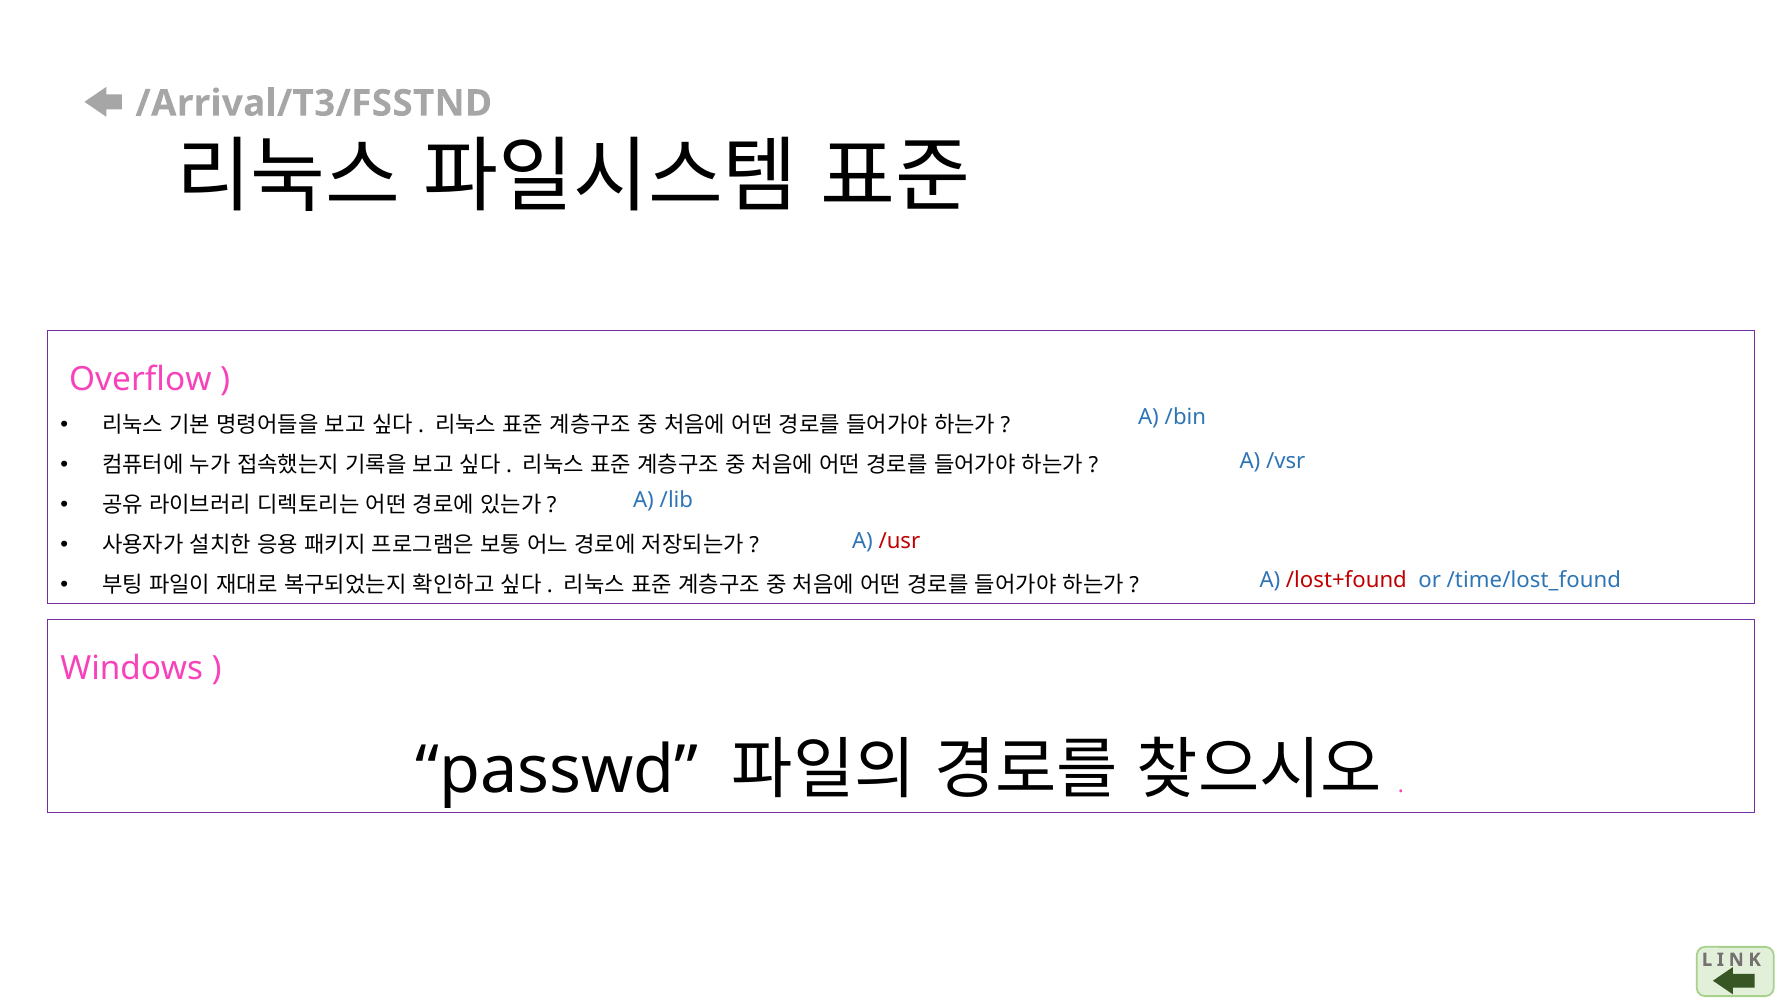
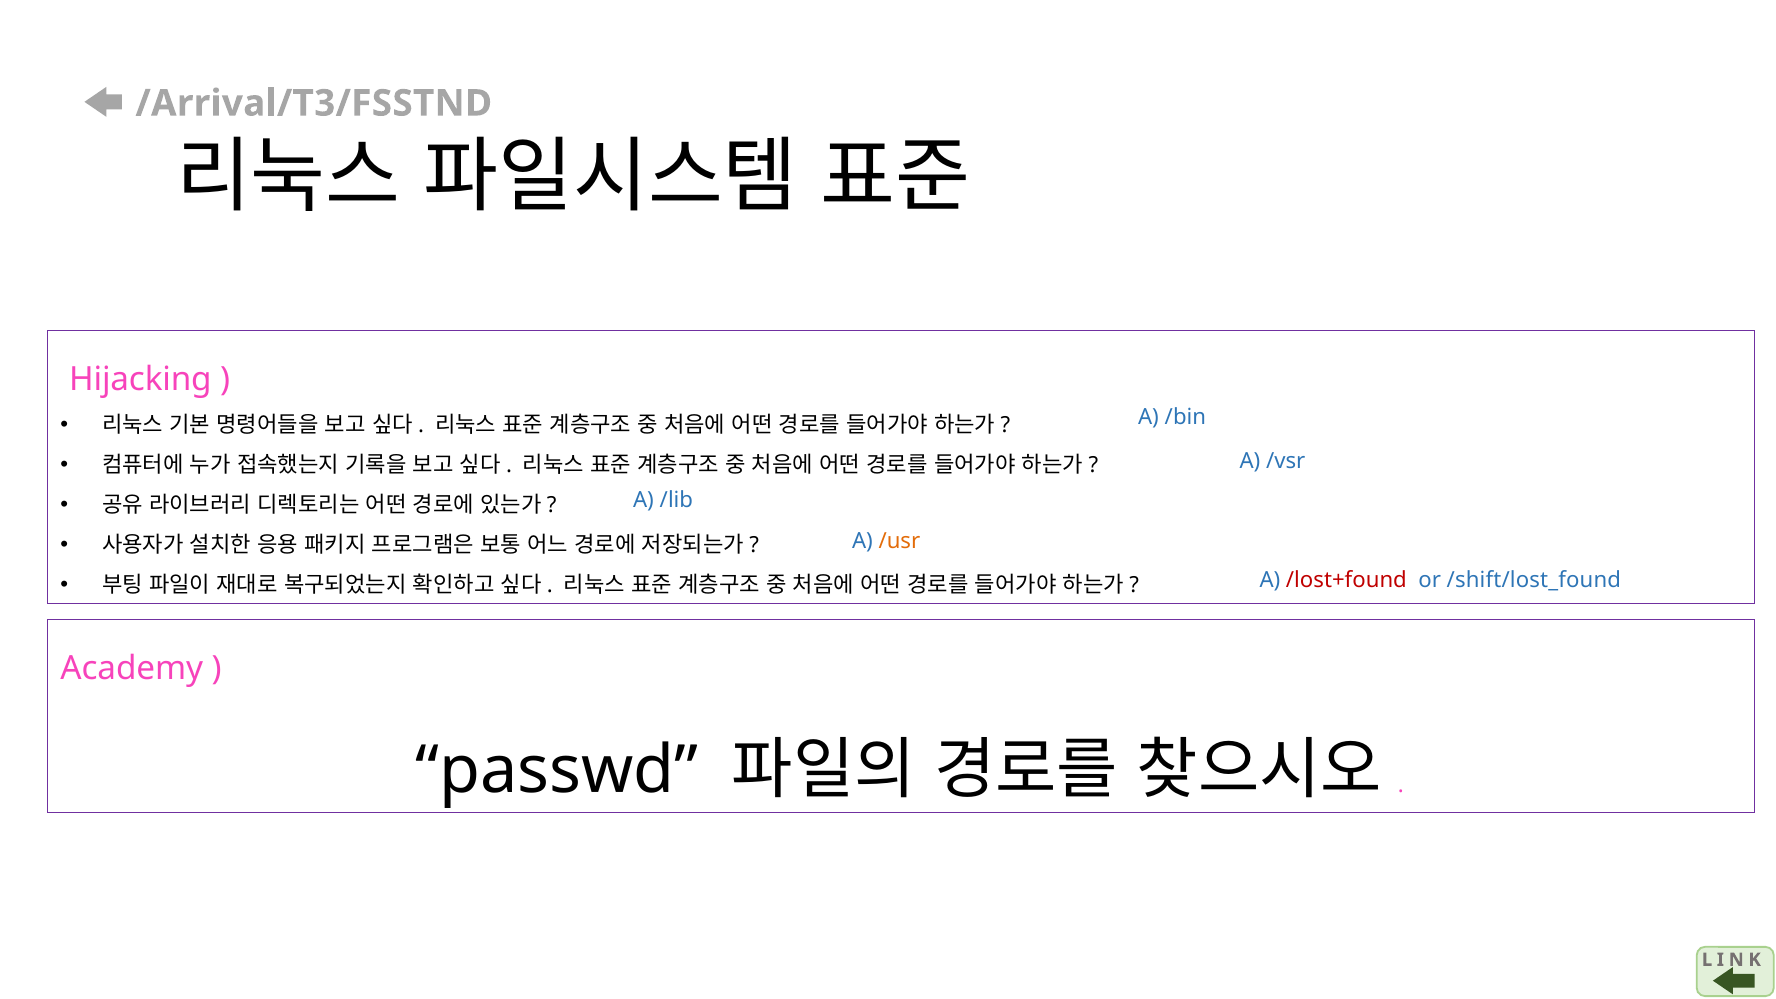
Overflow: Overflow -> Hijacking
/usr colour: red -> orange
/time/lost_found: /time/lost_found -> /shift/lost_found
Windows: Windows -> Academy
